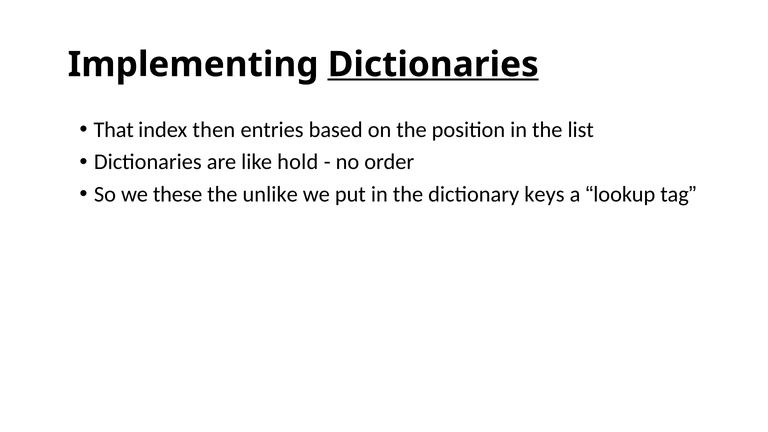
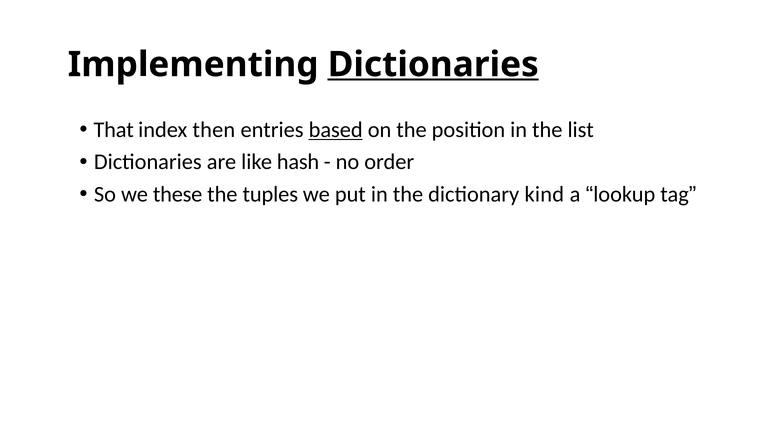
based underline: none -> present
hold: hold -> hash
unlike: unlike -> tuples
keys: keys -> kind
